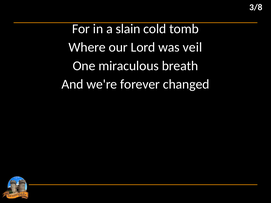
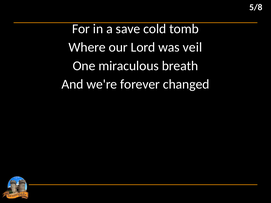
3/8: 3/8 -> 5/8
slain: slain -> save
